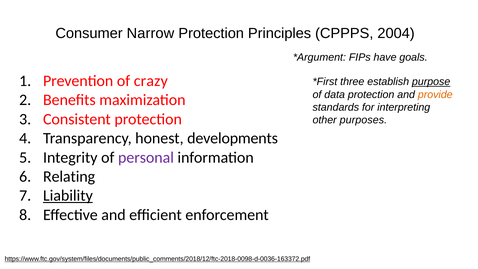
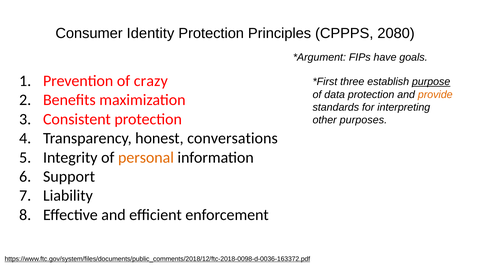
Narrow: Narrow -> Identity
2004: 2004 -> 2080
developments: developments -> conversations
personal colour: purple -> orange
Relating: Relating -> Support
Liability underline: present -> none
